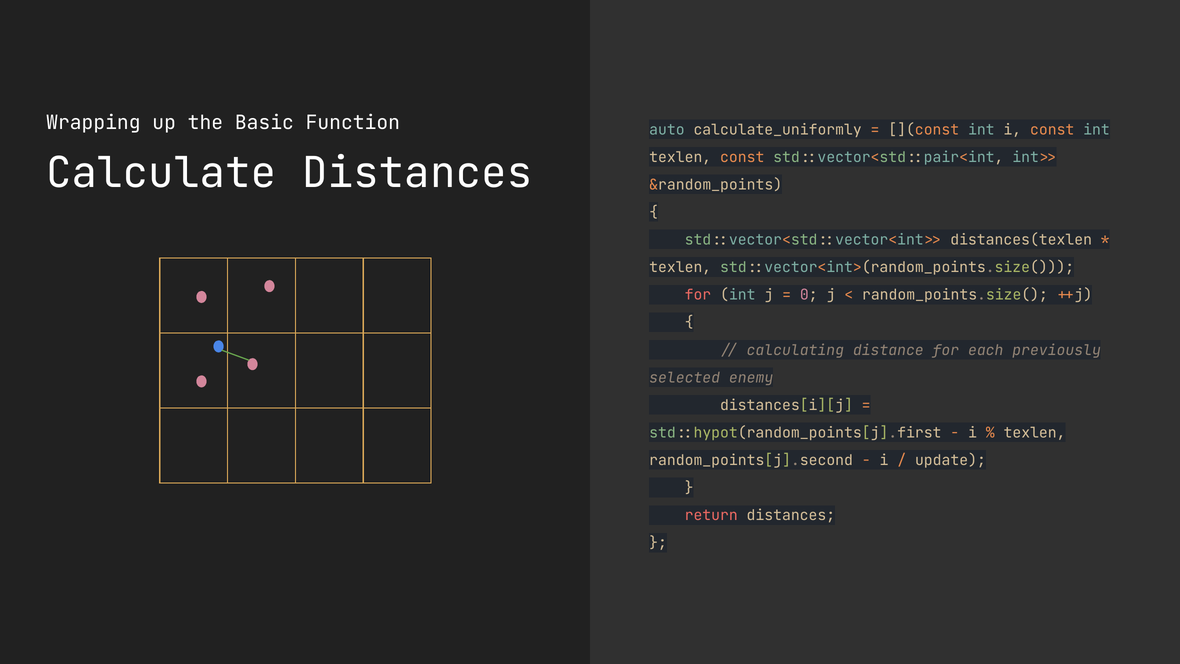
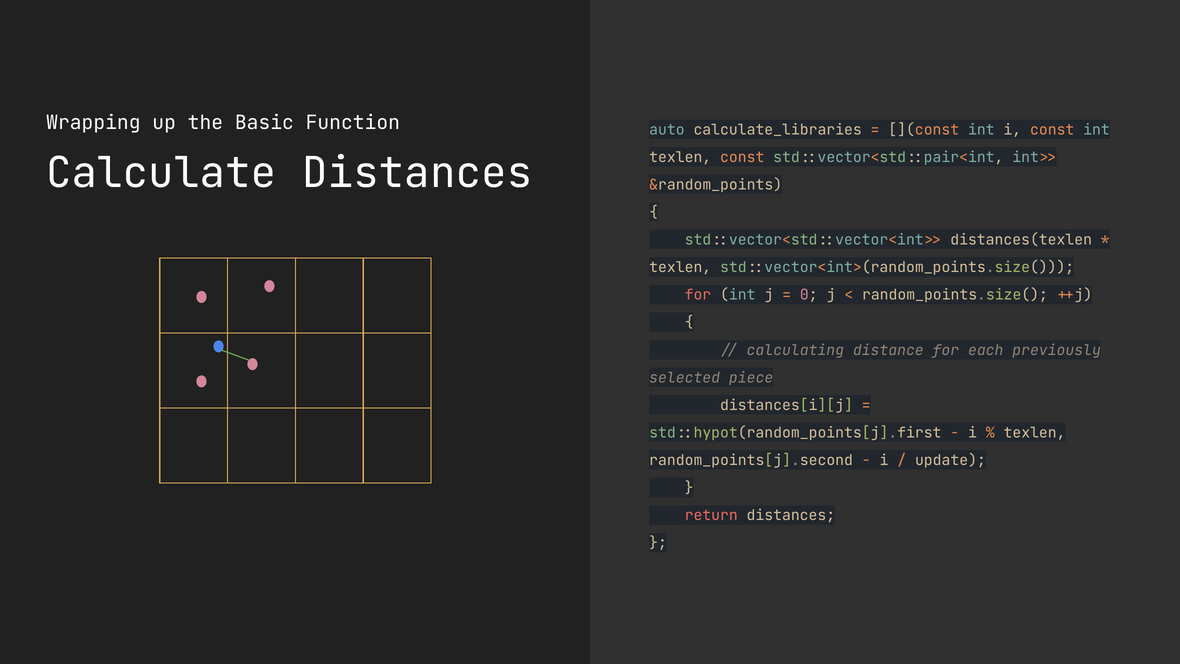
calculate_uniformly: calculate_uniformly -> calculate_libraries
enemy: enemy -> piece
